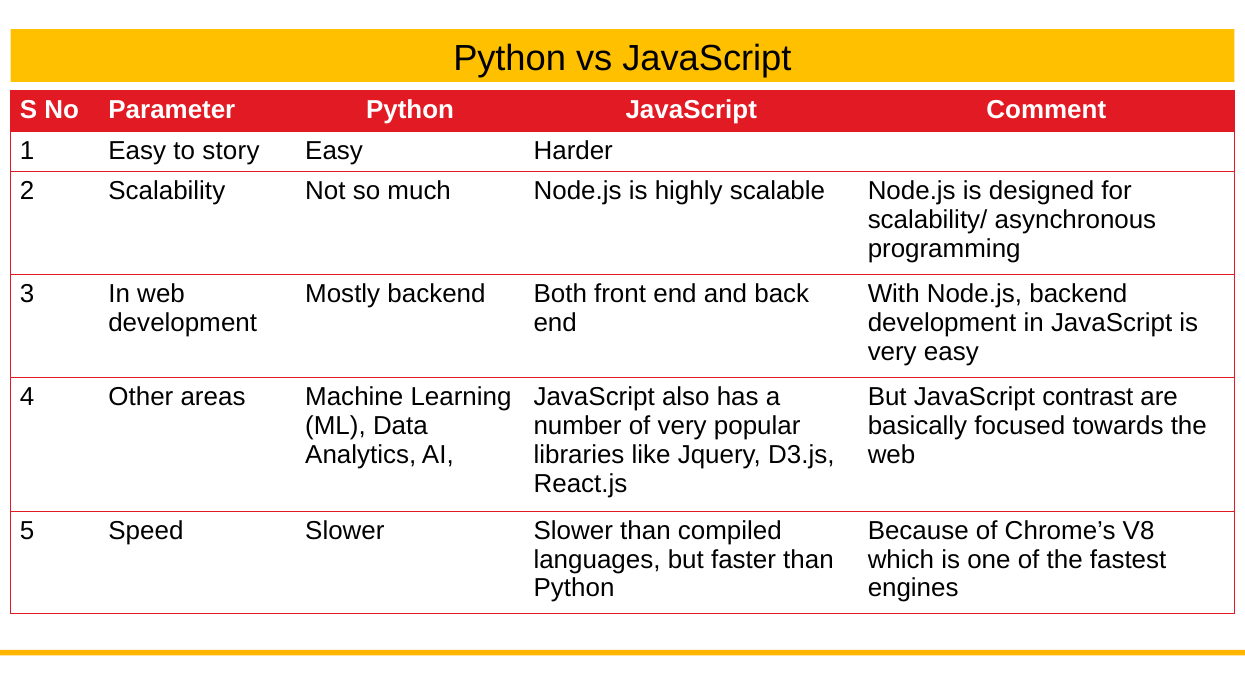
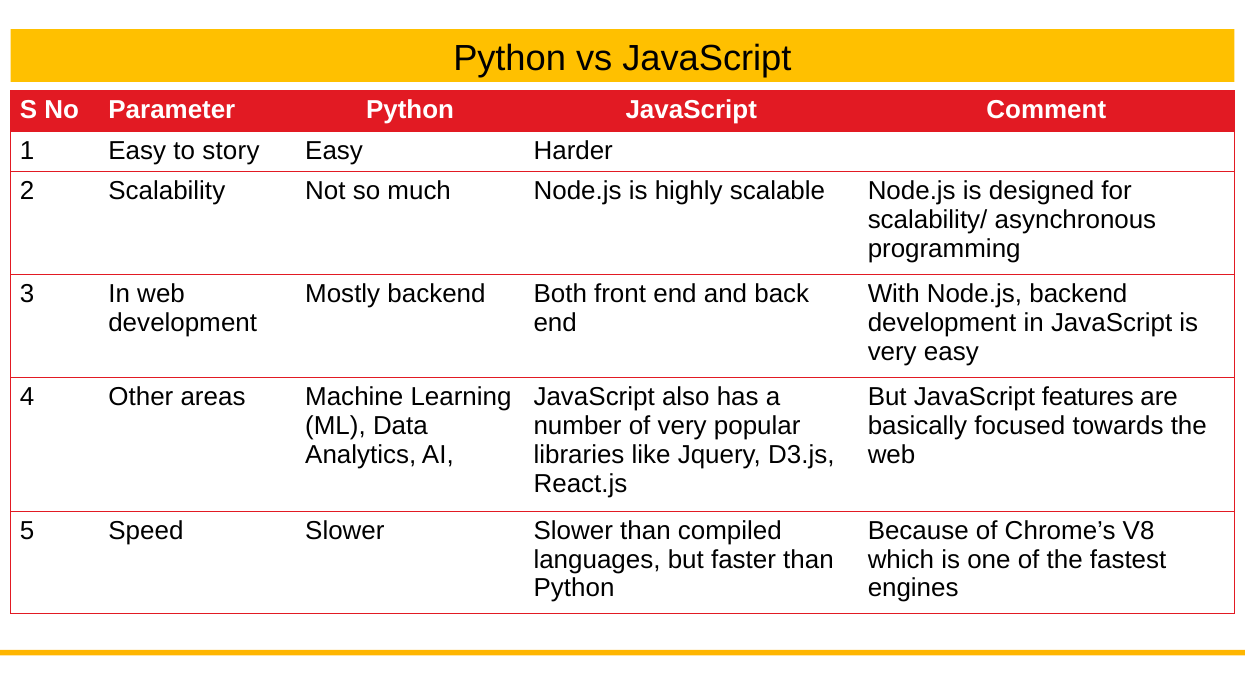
contrast: contrast -> features
